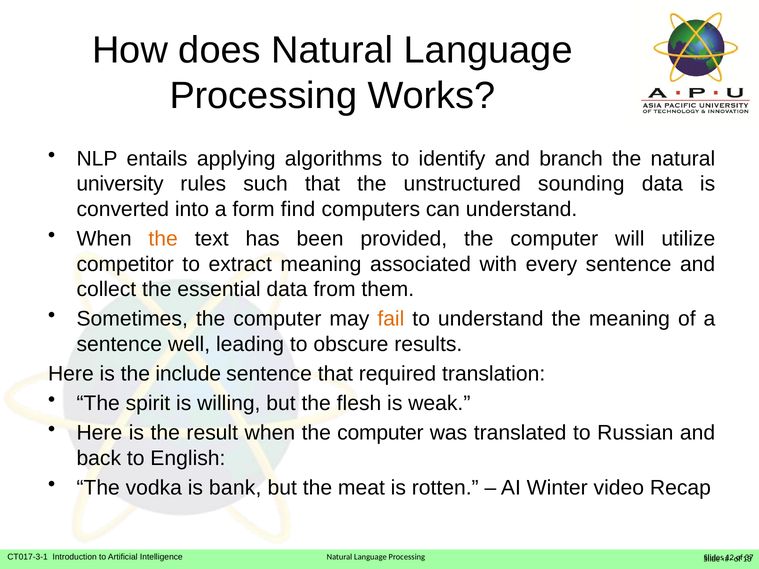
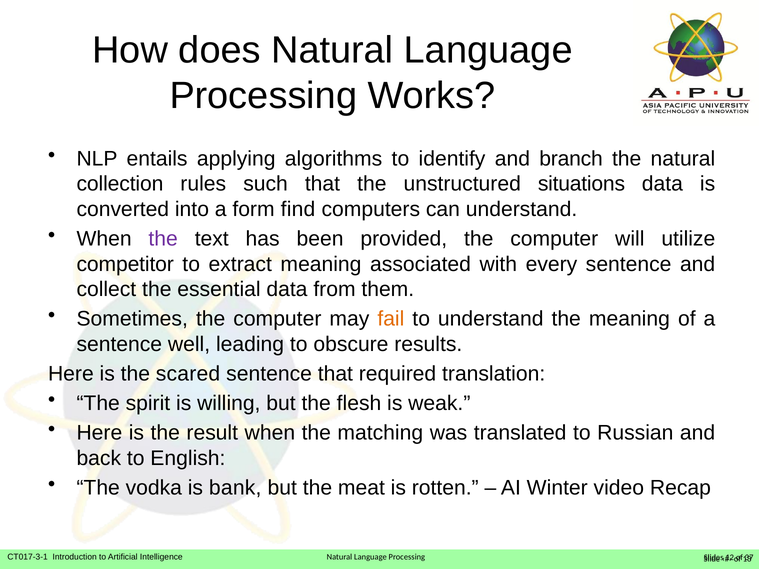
university: university -> collection
sounding: sounding -> situations
the at (163, 239) colour: orange -> purple
include: include -> scared
when the computer: computer -> matching
